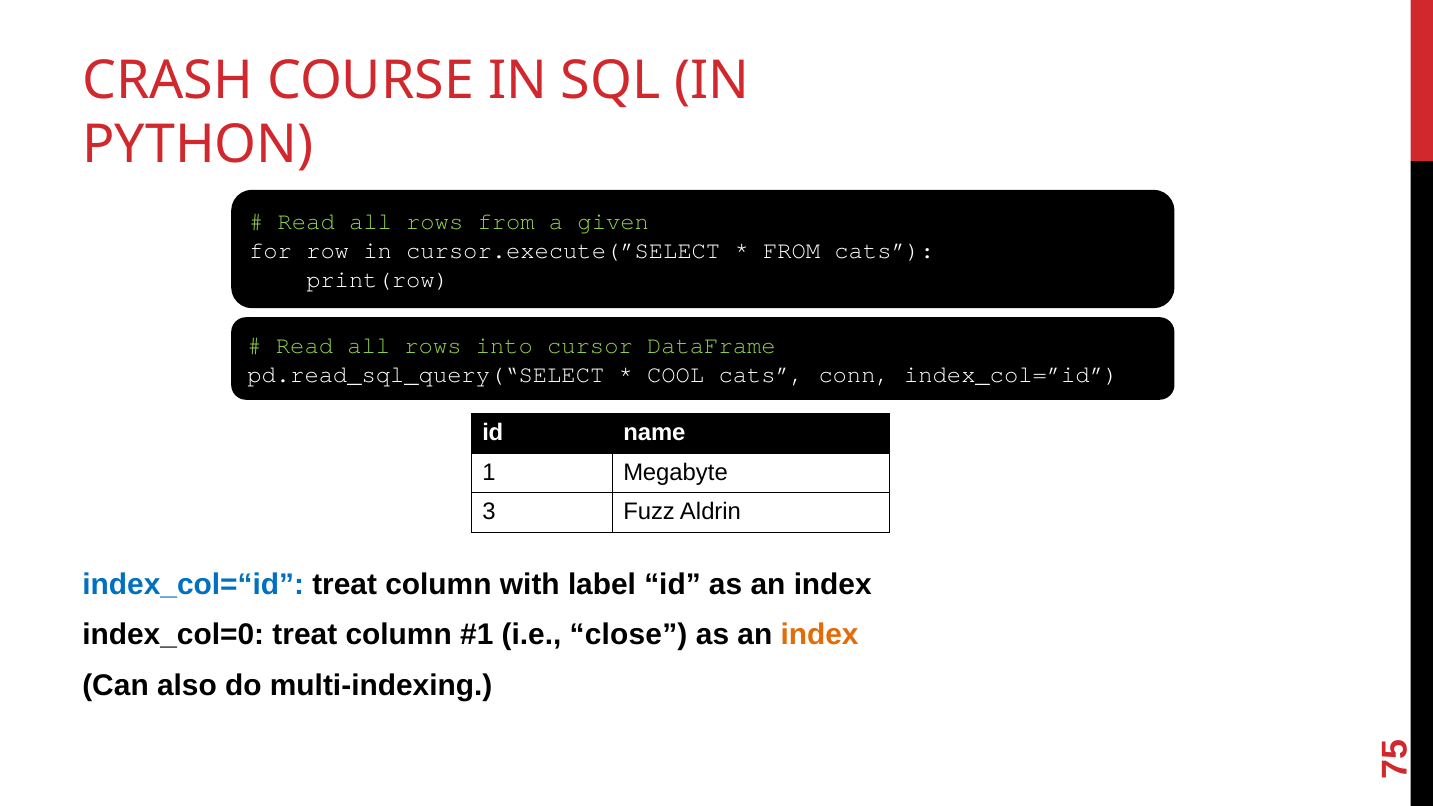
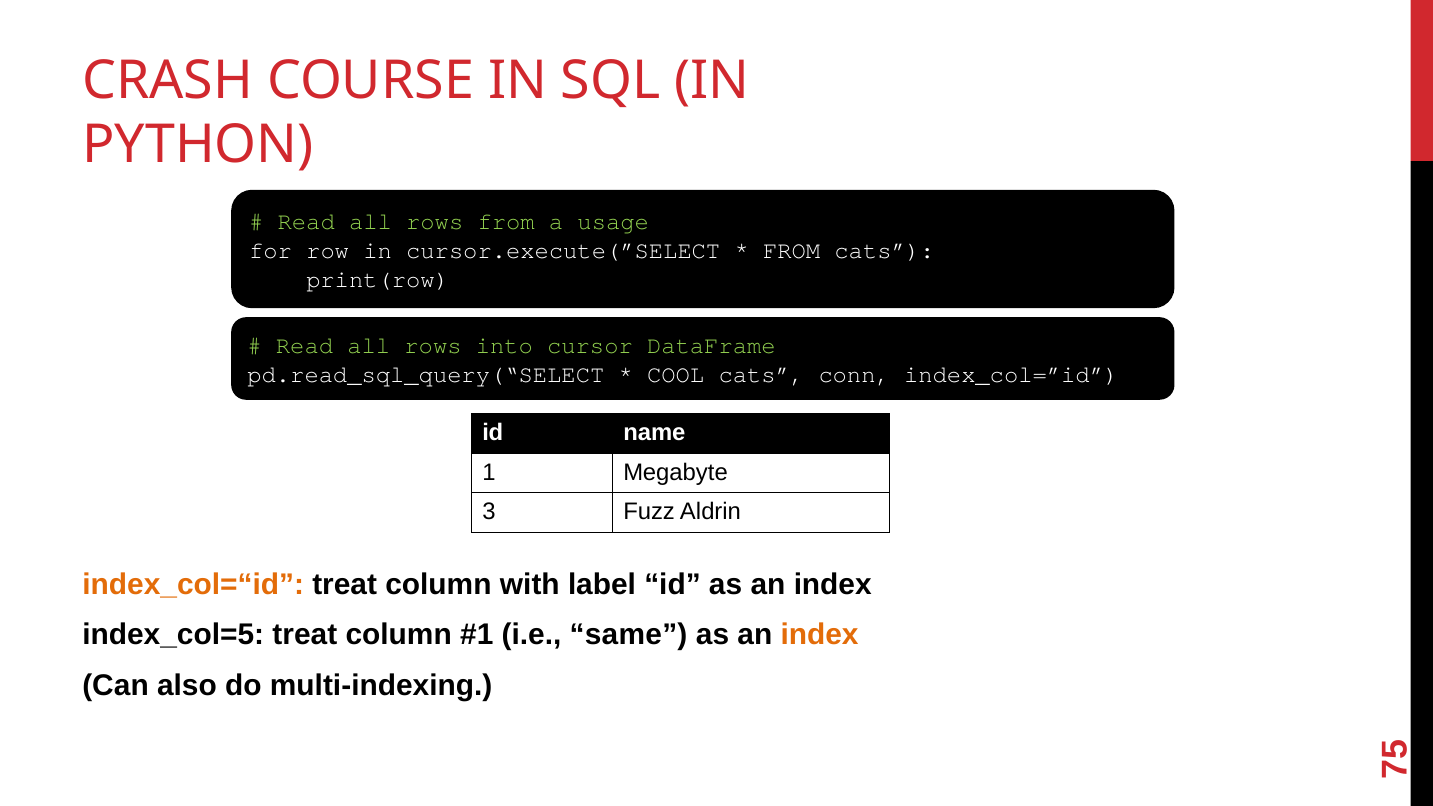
given: given -> usage
index_col=“id colour: blue -> orange
index_col=0: index_col=0 -> index_col=5
close: close -> same
